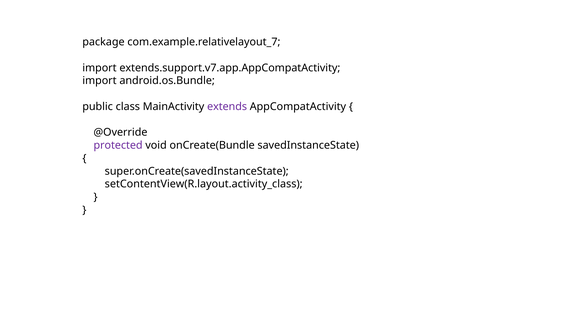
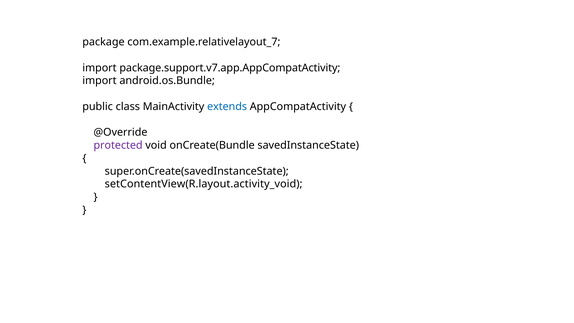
extends.support.v7.app.AppCompatActivity: extends.support.v7.app.AppCompatActivity -> package.support.v7.app.AppCompatActivity
extends colour: purple -> blue
setContentView(R.layout.activity_class: setContentView(R.layout.activity_class -> setContentView(R.layout.activity_void
